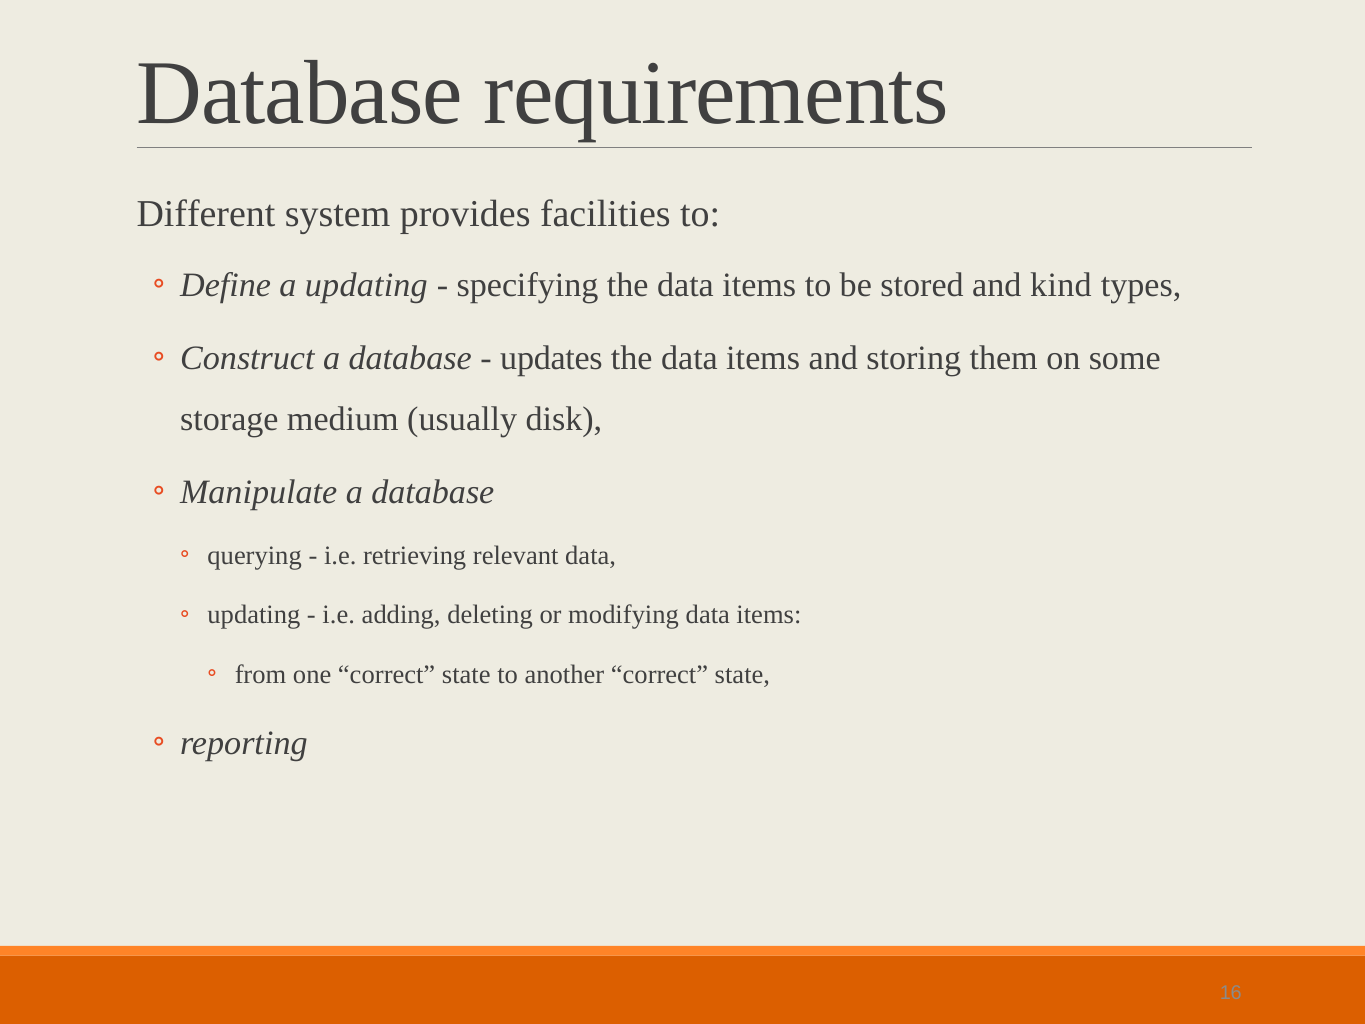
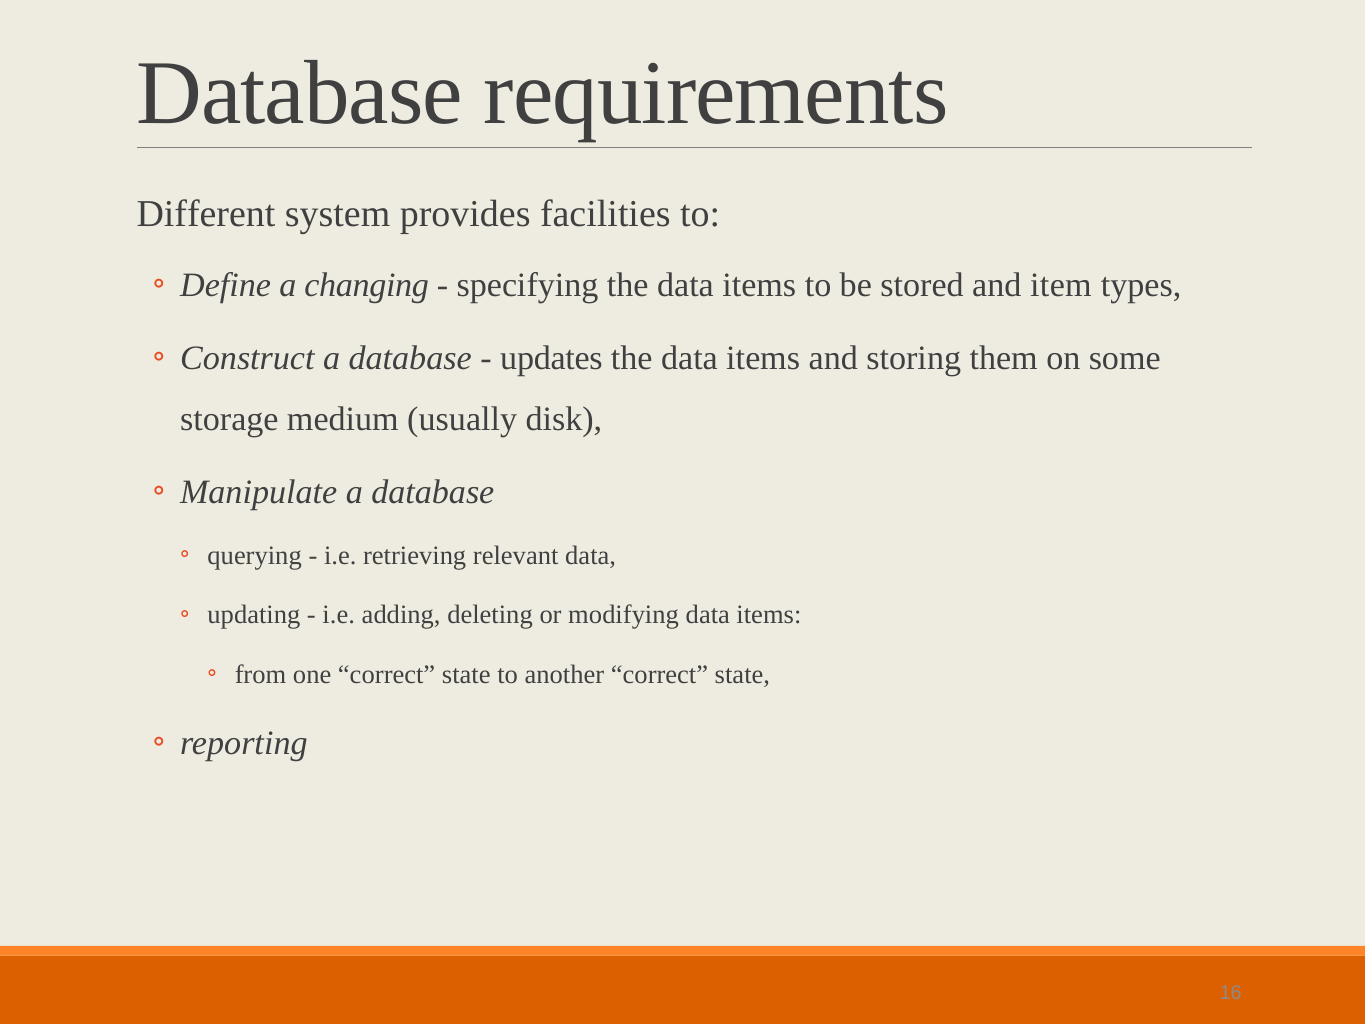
a updating: updating -> changing
kind: kind -> item
